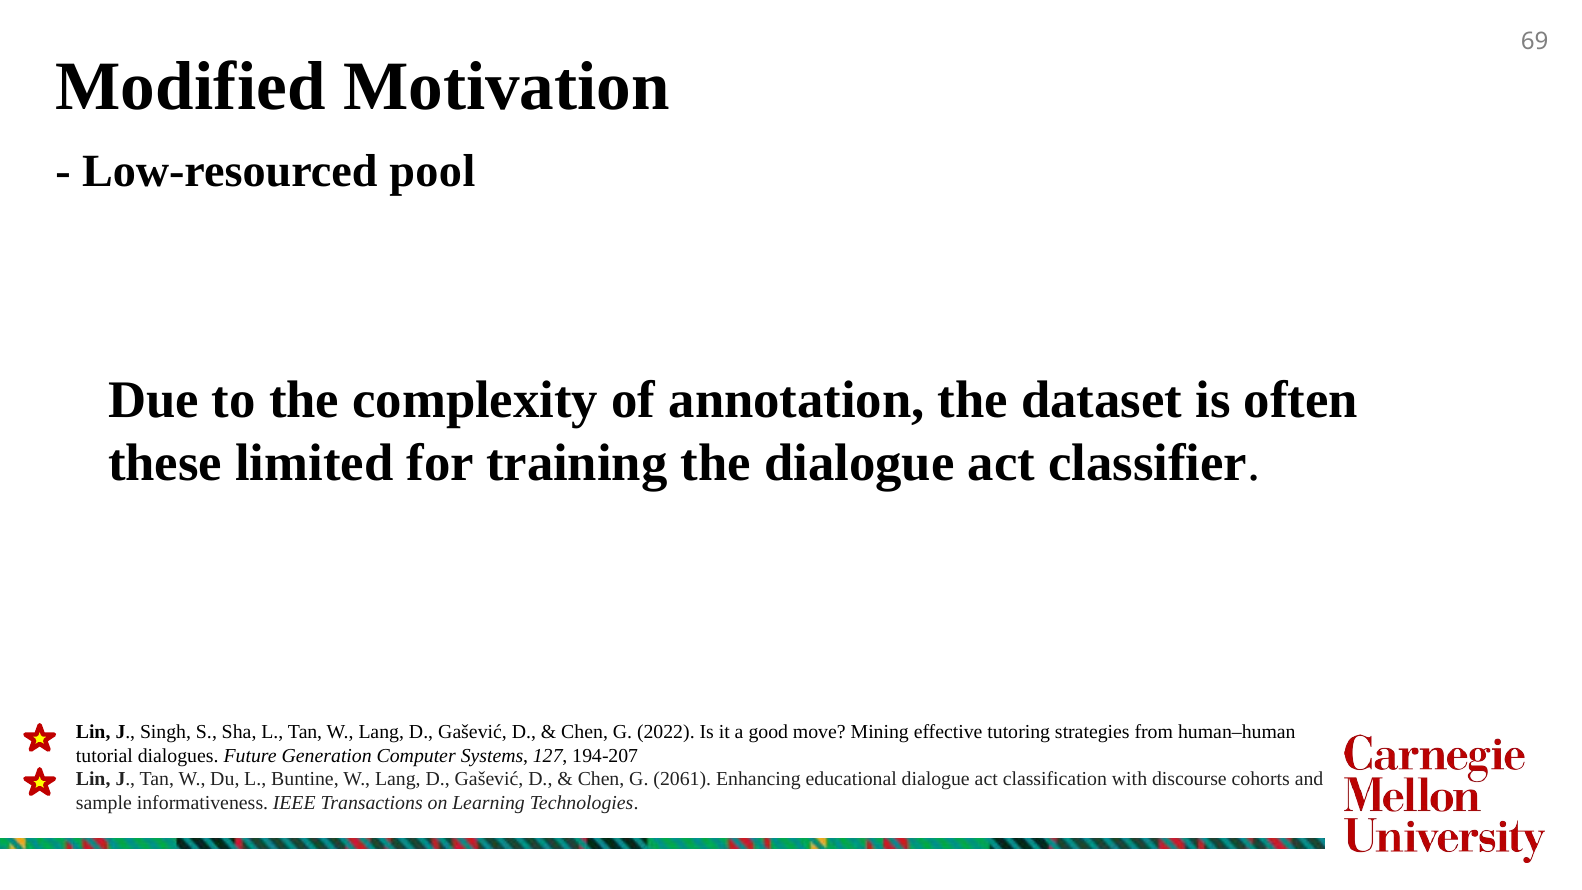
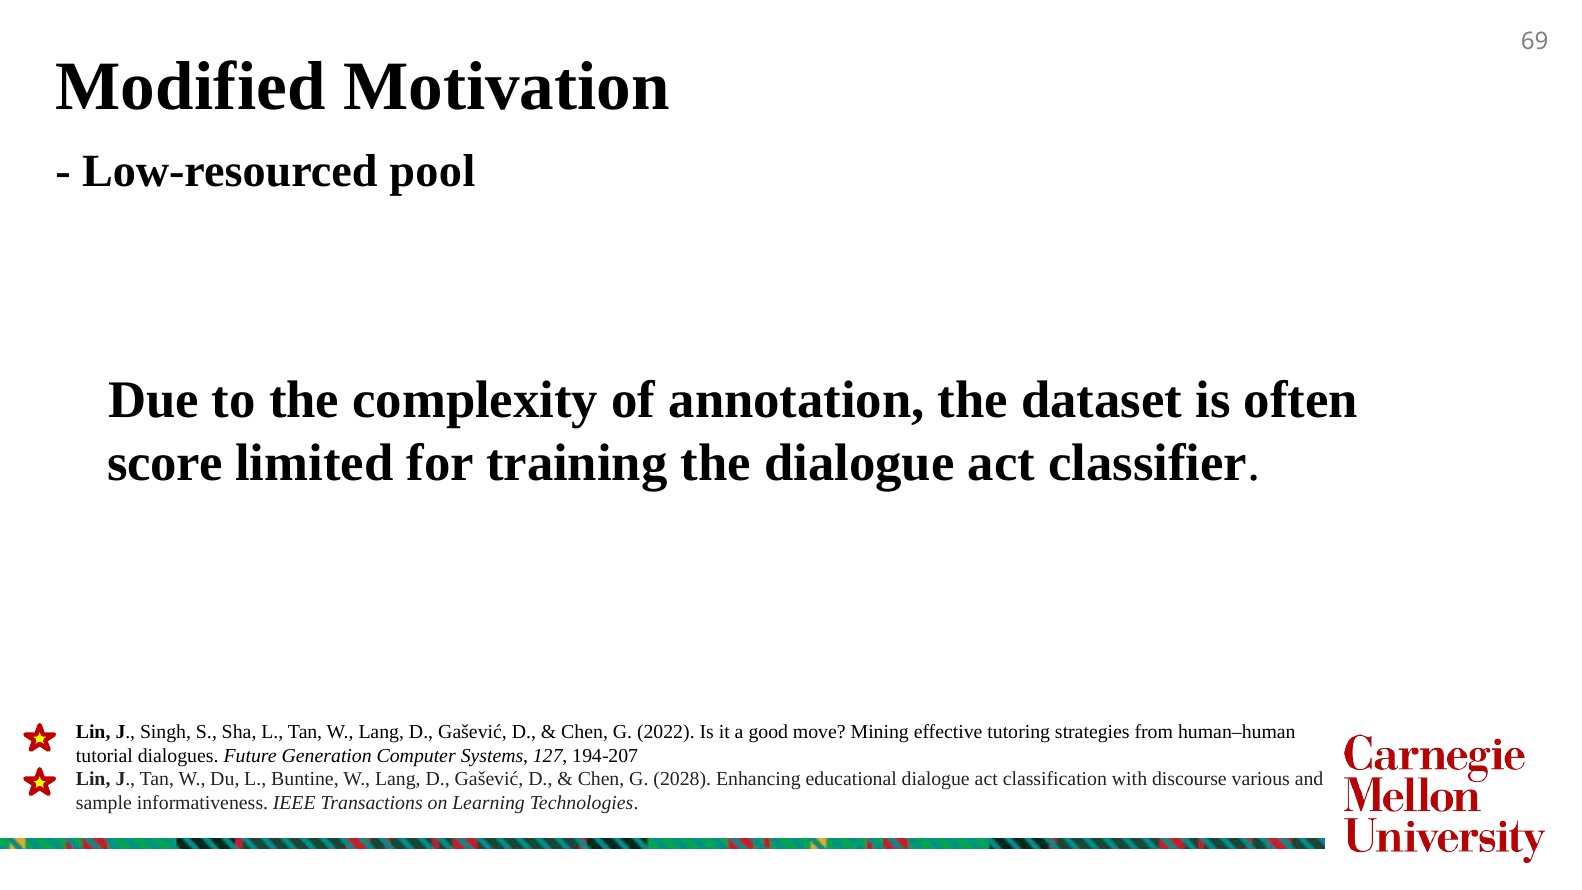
these: these -> score
2061: 2061 -> 2028
cohorts: cohorts -> various
